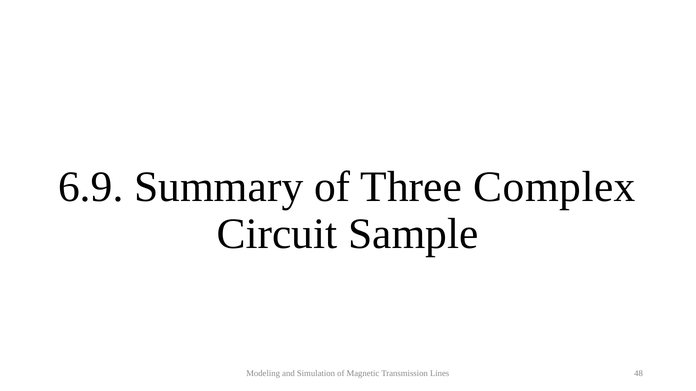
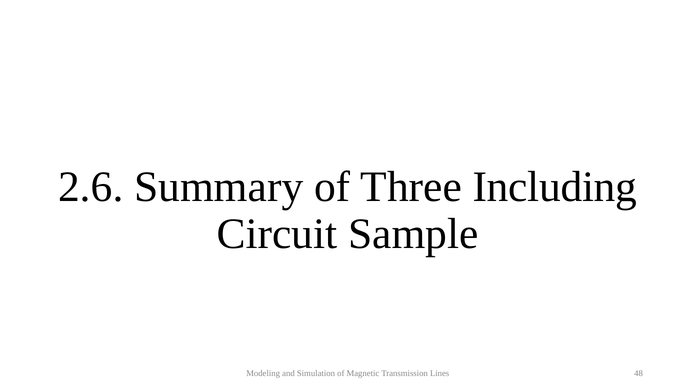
6.9: 6.9 -> 2.6
Complex: Complex -> Including
